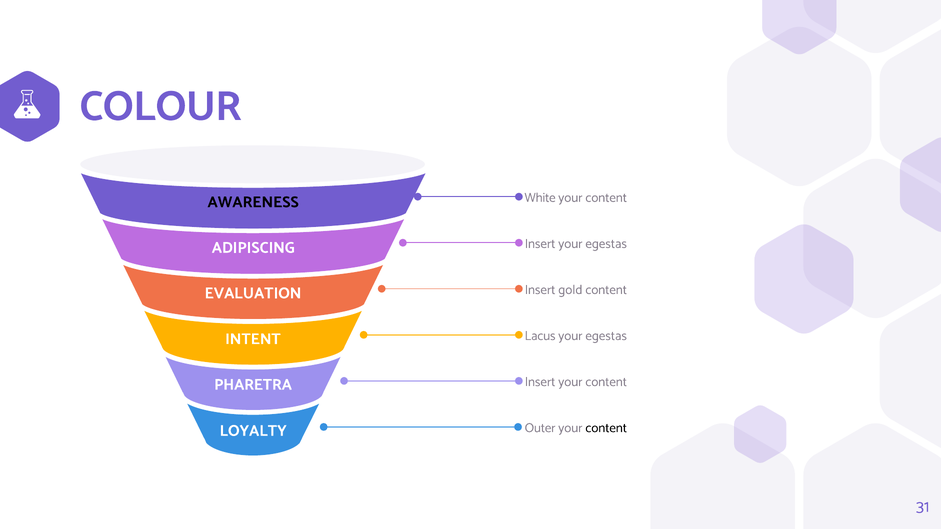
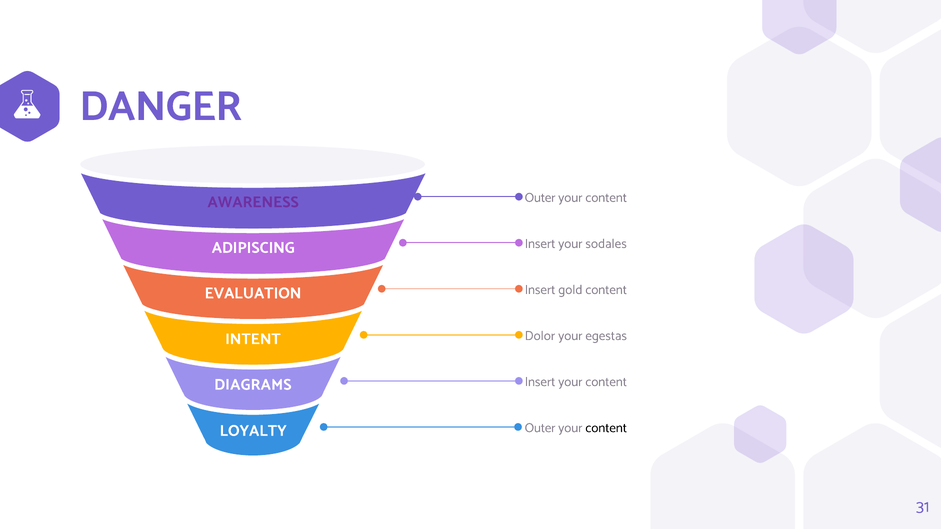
COLOUR: COLOUR -> DANGER
White at (540, 198): White -> Outer
AWARENESS colour: black -> purple
Insert your egestas: egestas -> sodales
Lacus: Lacus -> Dolor
PHARETRA: PHARETRA -> DIAGRAMS
